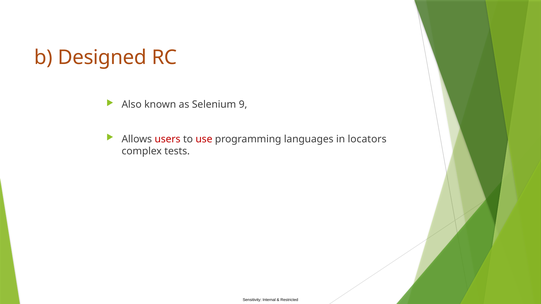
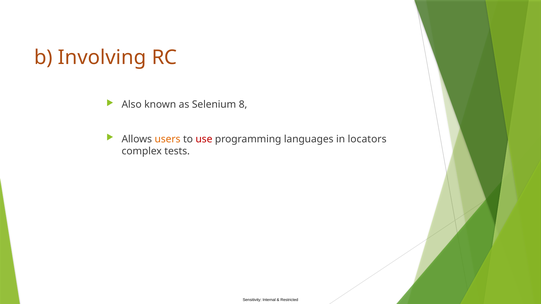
Designed: Designed -> Involving
9: 9 -> 8
users colour: red -> orange
